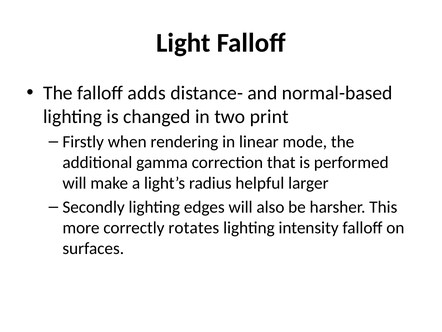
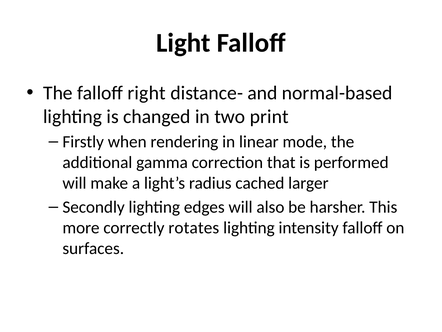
adds: adds -> right
helpful: helpful -> cached
